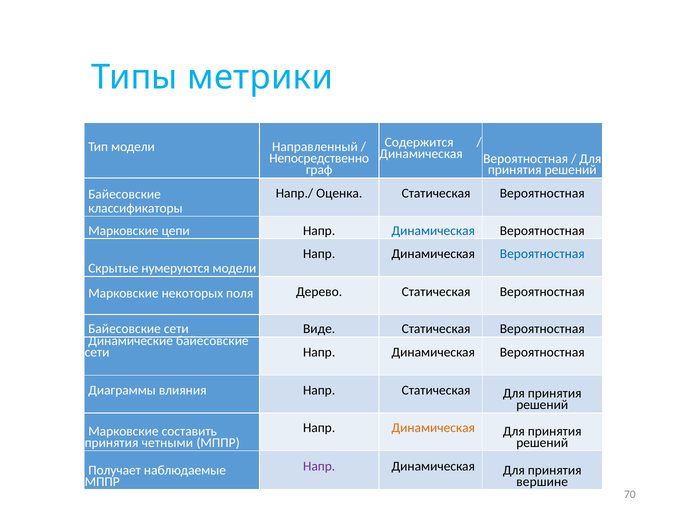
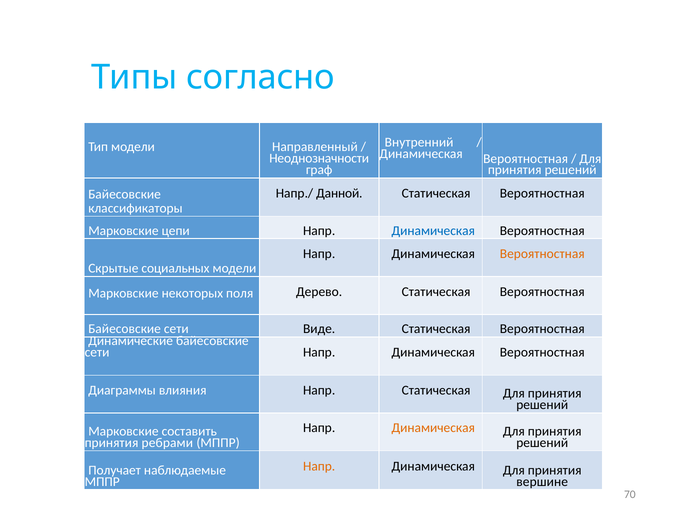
метрики: метрики -> согласно
Содержится: Содержится -> Внутренний
Непосредственно: Непосредственно -> Неоднозначности
Оценка: Оценка -> Данной
Вероятностная at (542, 253) colour: blue -> orange
нумеруются: нумеруются -> социальных
четными: четными -> ребрами
Напр at (319, 466) colour: purple -> orange
